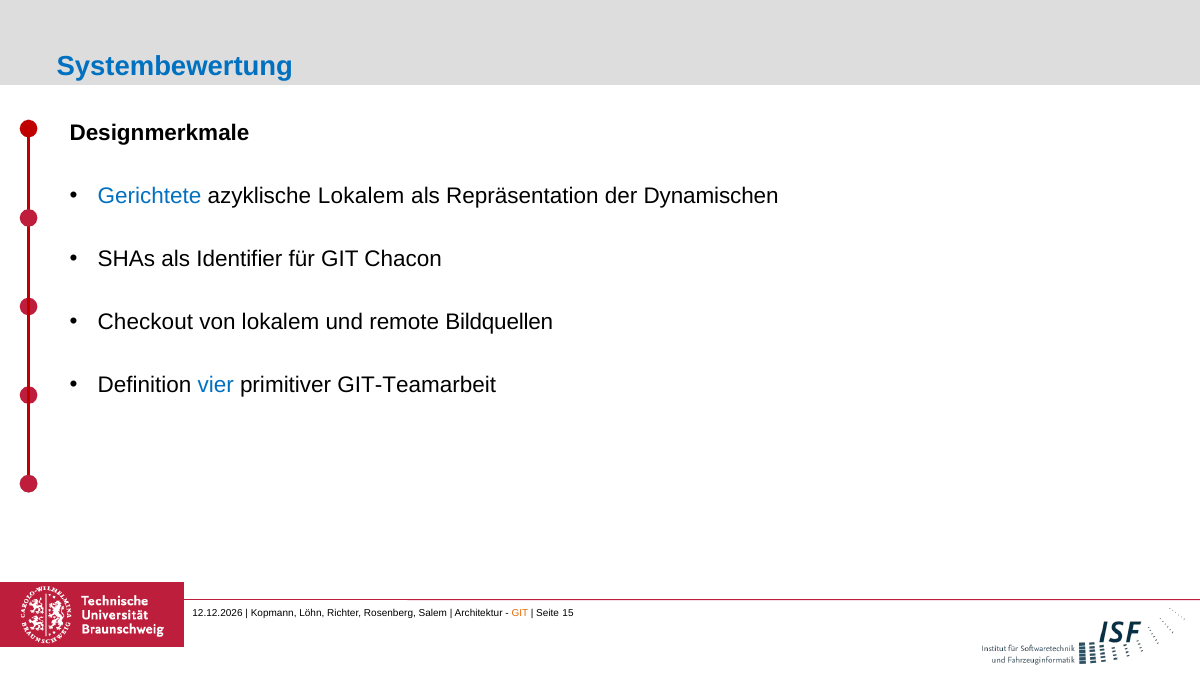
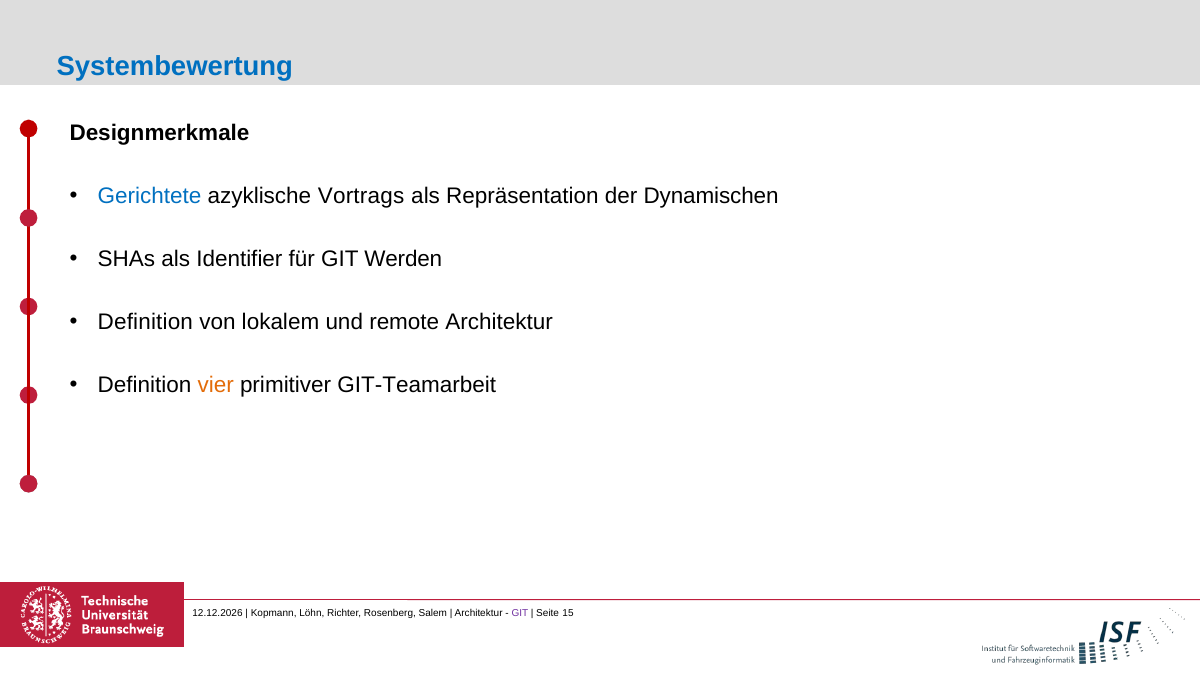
azyklische Lokalem: Lokalem -> Vortrags
Chacon: Chacon -> Werden
Checkout at (145, 322): Checkout -> Definition
remote Bildquellen: Bildquellen -> Architektur
vier colour: blue -> orange
GIT at (520, 613) colour: orange -> purple
